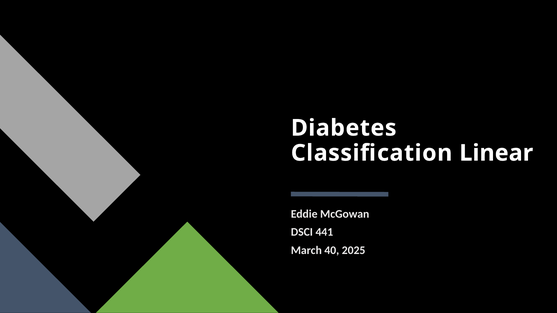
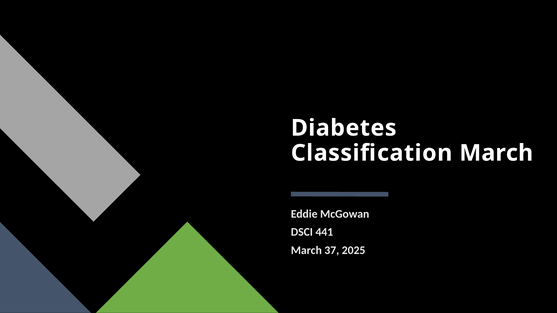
Classification Linear: Linear -> March
40: 40 -> 37
